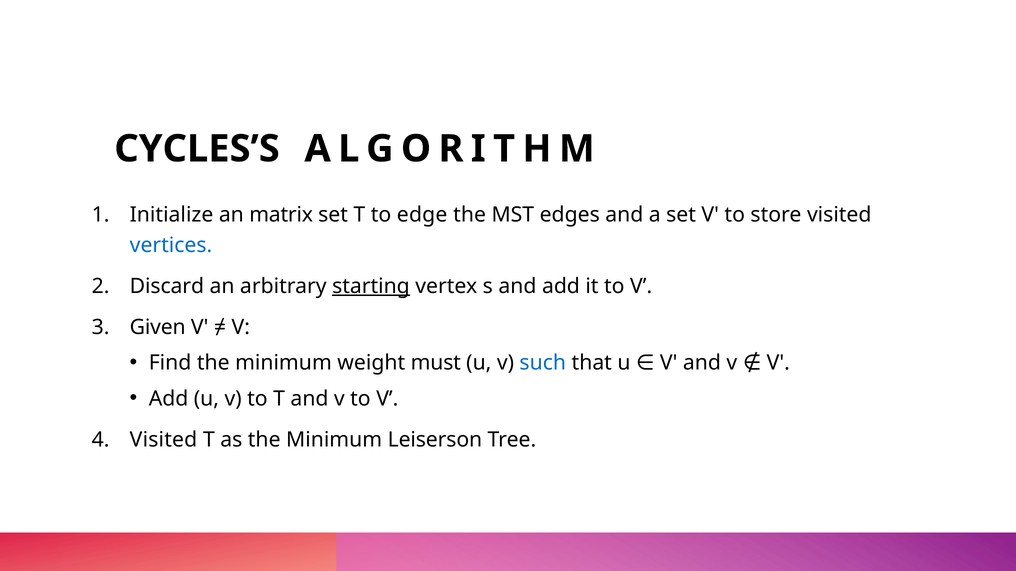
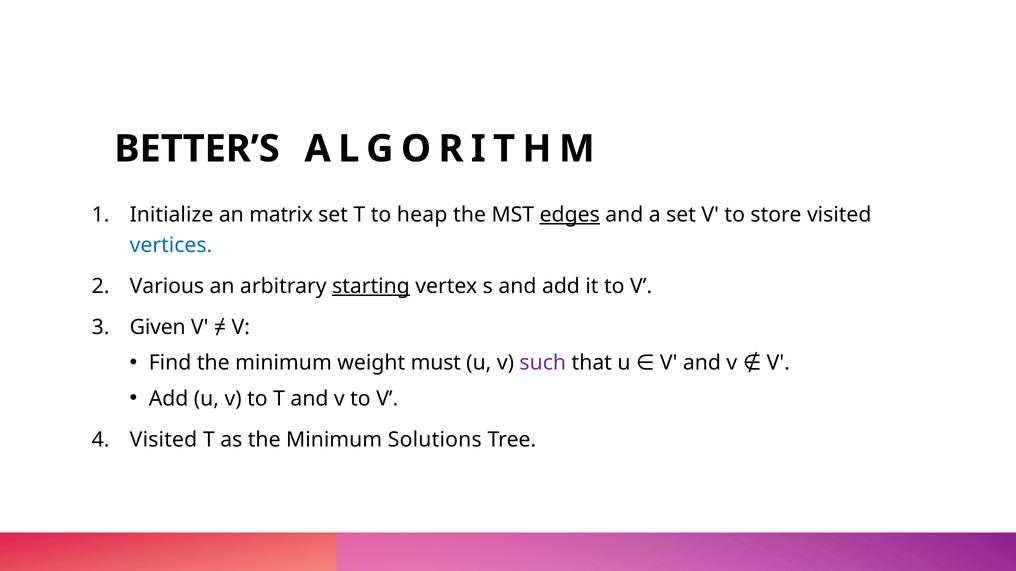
CYCLES’S: CYCLES’S -> BETTER’S
edge: edge -> heap
edges underline: none -> present
Discard: Discard -> Various
such colour: blue -> purple
Leiserson: Leiserson -> Solutions
